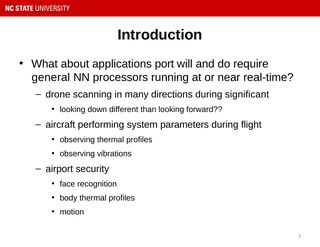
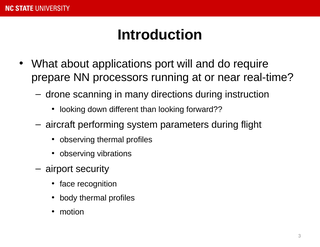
general: general -> prepare
significant: significant -> instruction
